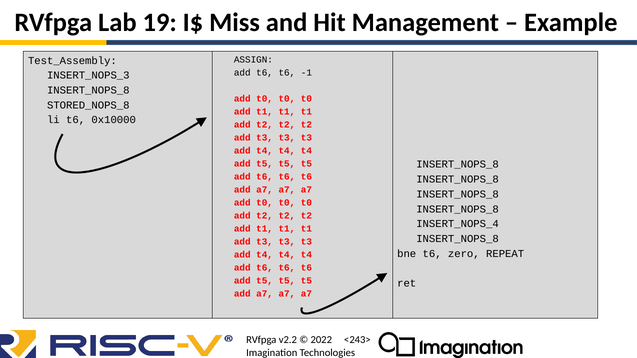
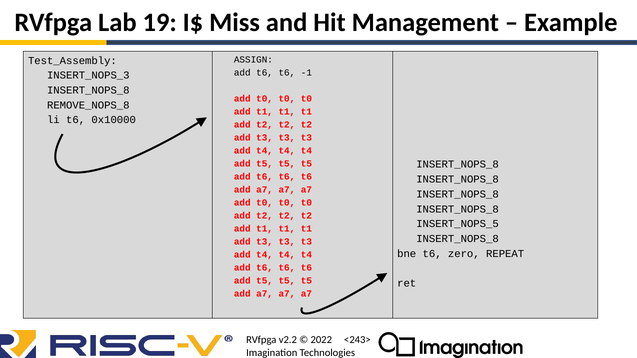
STORED_NOPS_8: STORED_NOPS_8 -> REMOVE_NOPS_8
INSERT_NOPS_4: INSERT_NOPS_4 -> INSERT_NOPS_5
